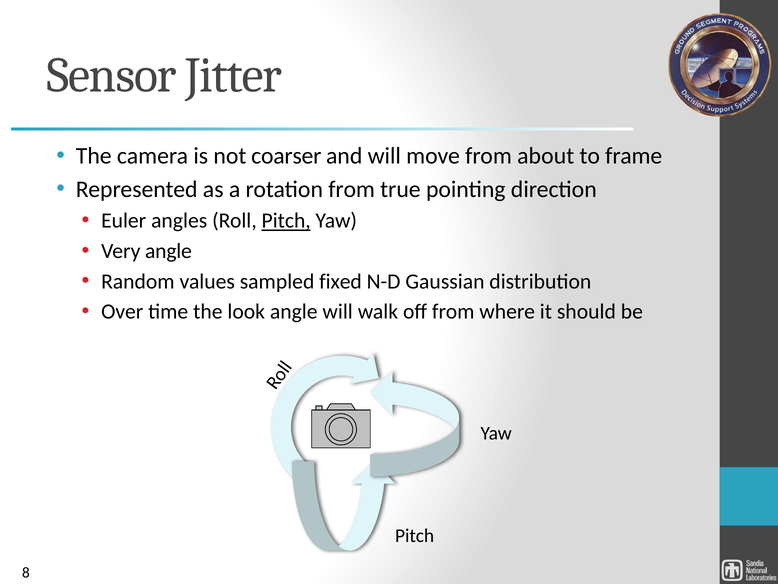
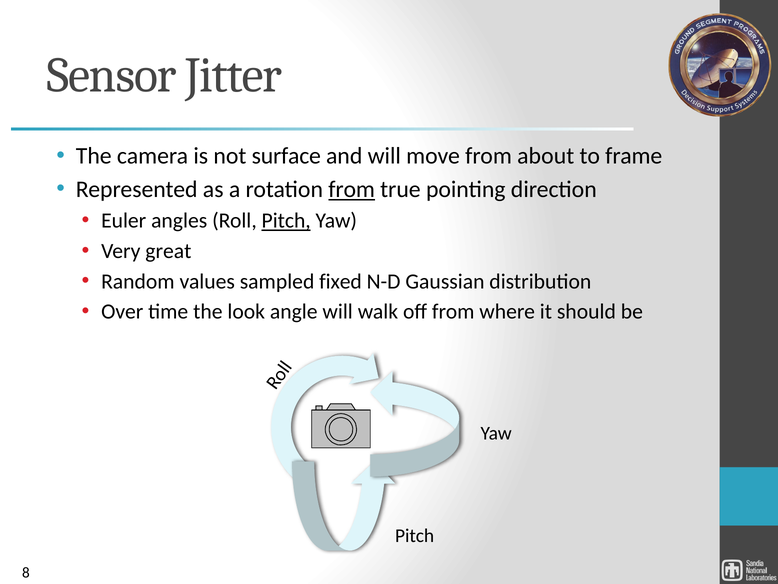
coarser: coarser -> surface
from at (352, 189) underline: none -> present
Very angle: angle -> great
